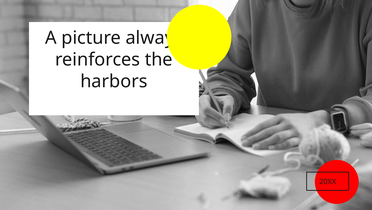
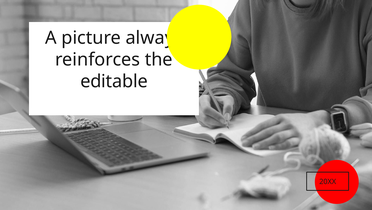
harbors: harbors -> editable
